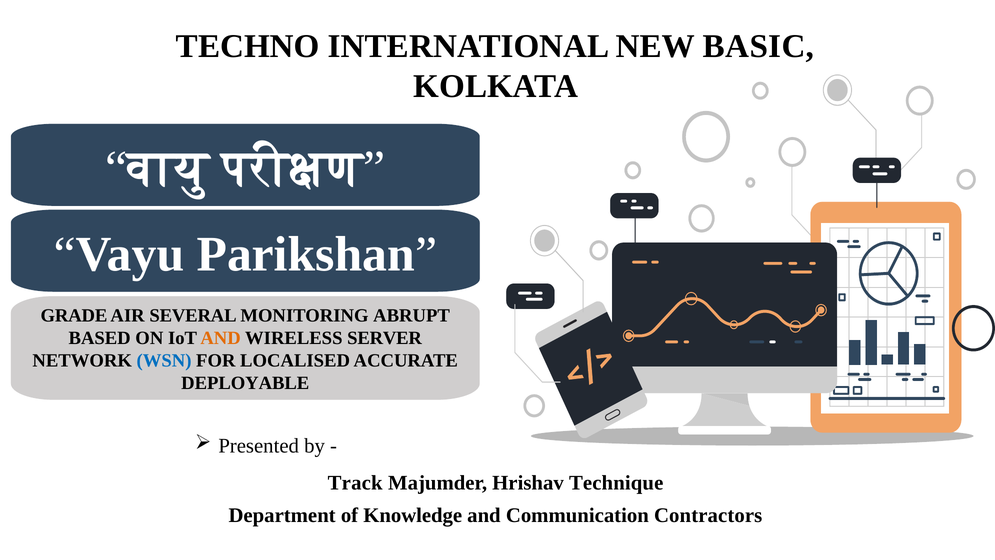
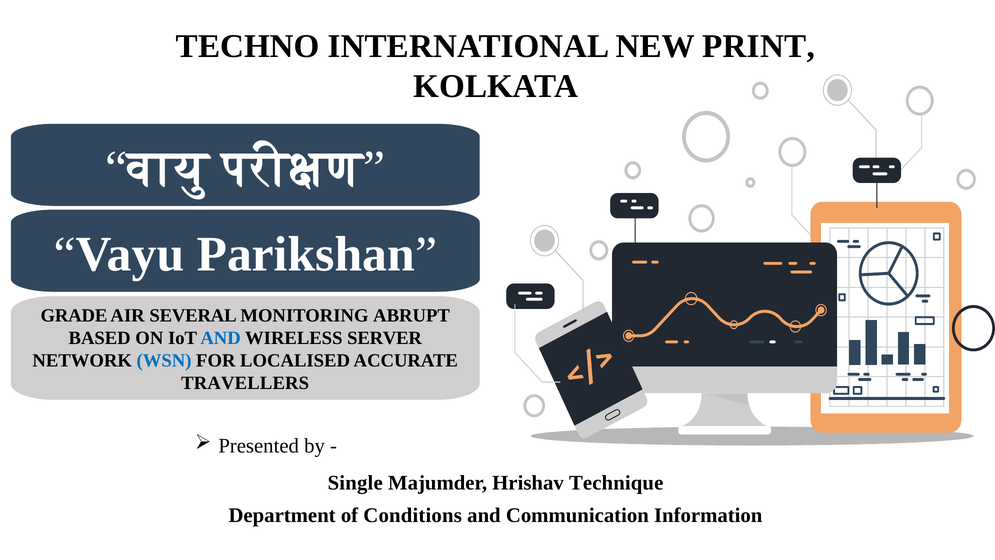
BASIC: BASIC -> PRINT
AND at (221, 338) colour: orange -> blue
DEPLOYABLE: DEPLOYABLE -> TRAVELLERS
Track: Track -> Single
Knowledge: Knowledge -> Conditions
Contractors: Contractors -> Information
